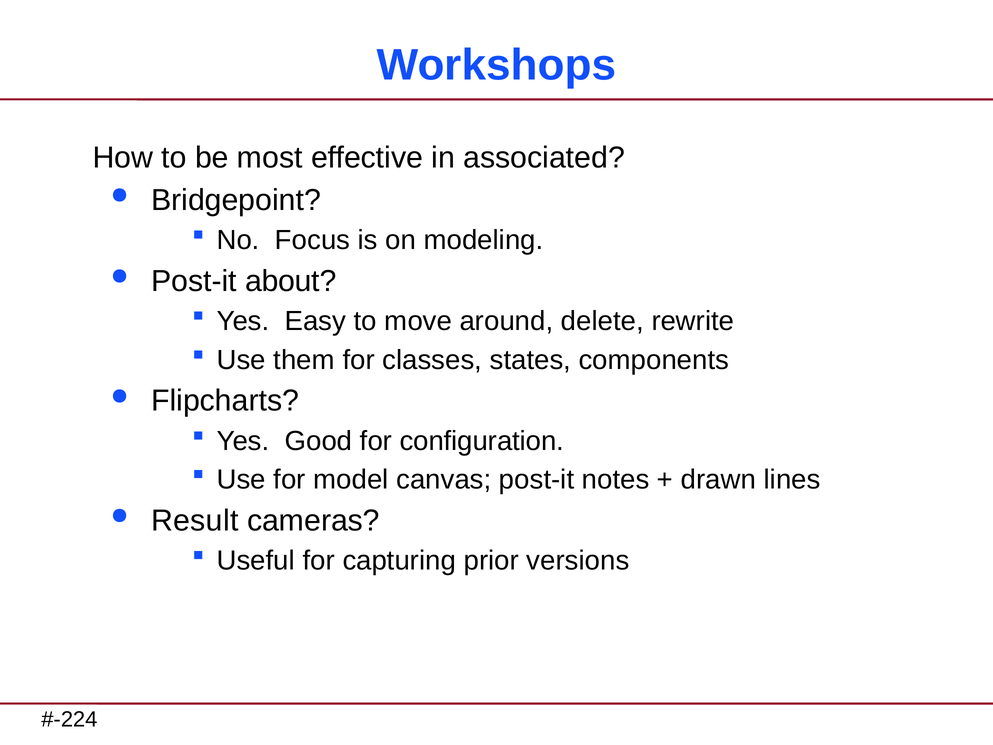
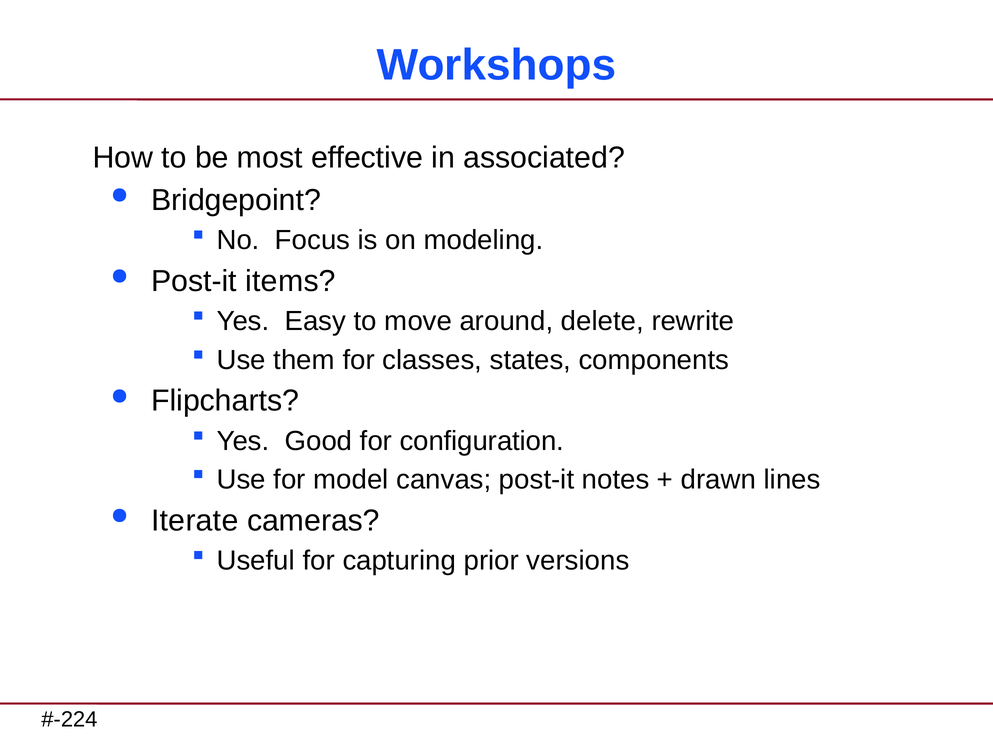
about: about -> items
Result: Result -> Iterate
